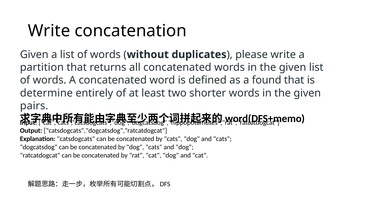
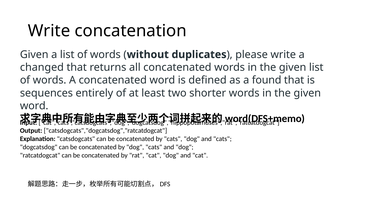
partition: partition -> changed
determine: determine -> sequences
pairs at (34, 106): pairs -> word
